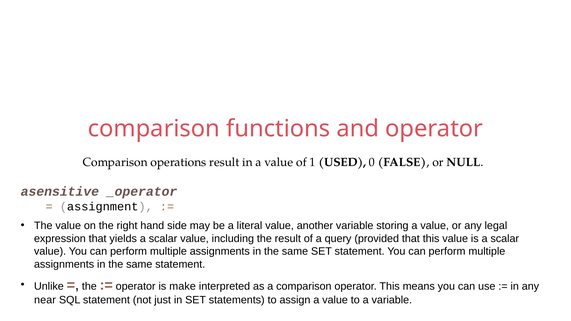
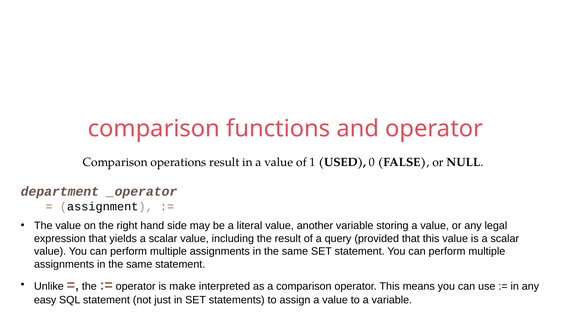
asensitive: asensitive -> department
near: near -> easy
